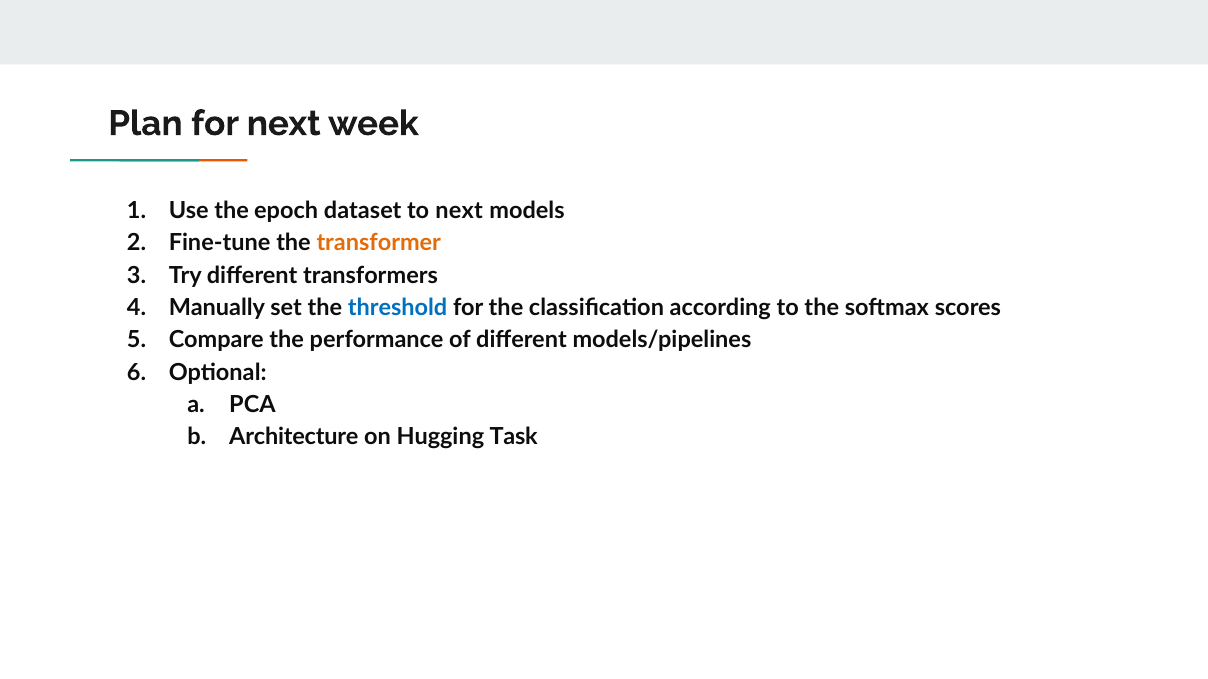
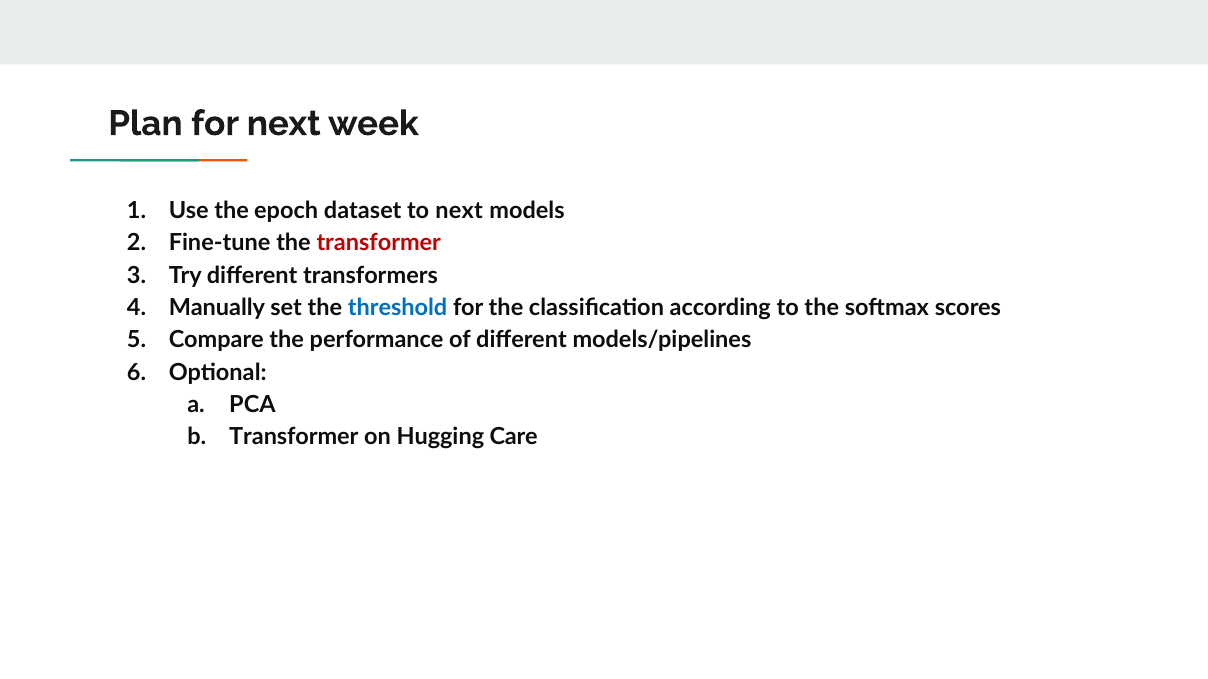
transformer at (379, 243) colour: orange -> red
Architecture at (294, 437): Architecture -> Transformer
Task: Task -> Care
